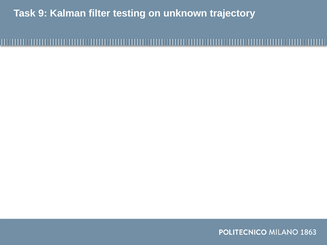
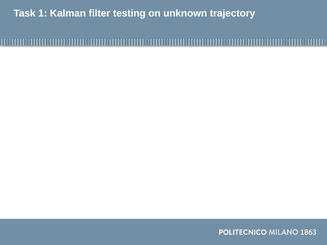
9: 9 -> 1
